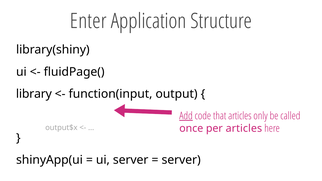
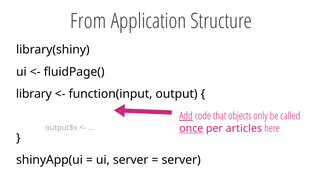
Enter: Enter -> From
that articles: articles -> objects
once underline: none -> present
